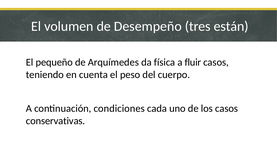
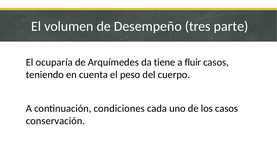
están: están -> parte
pequeño: pequeño -> ocuparía
física: física -> tiene
conservativas: conservativas -> conservación
